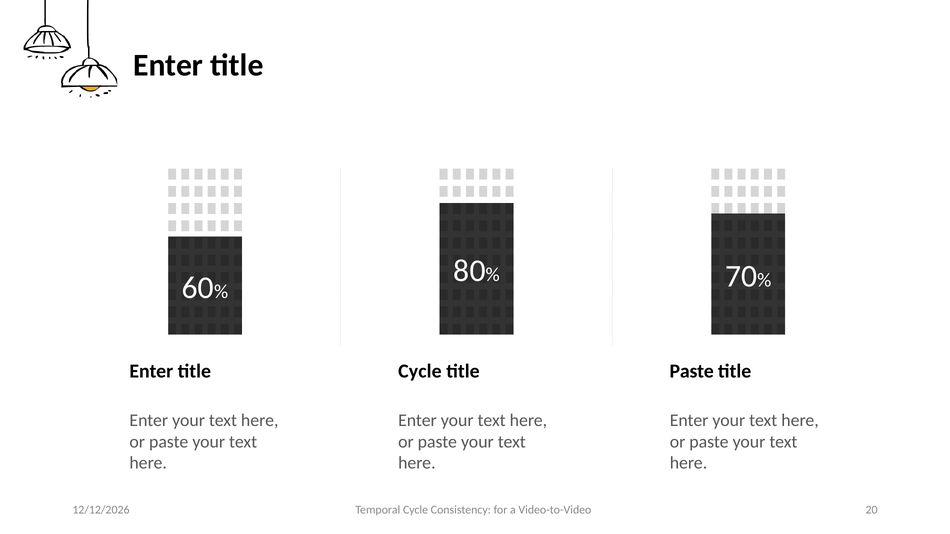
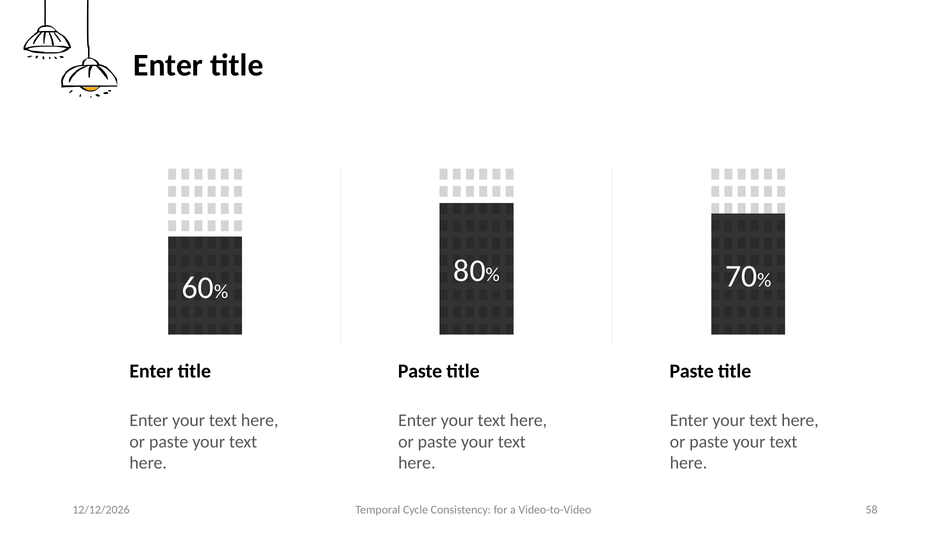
Cycle at (420, 371): Cycle -> Paste
20: 20 -> 58
